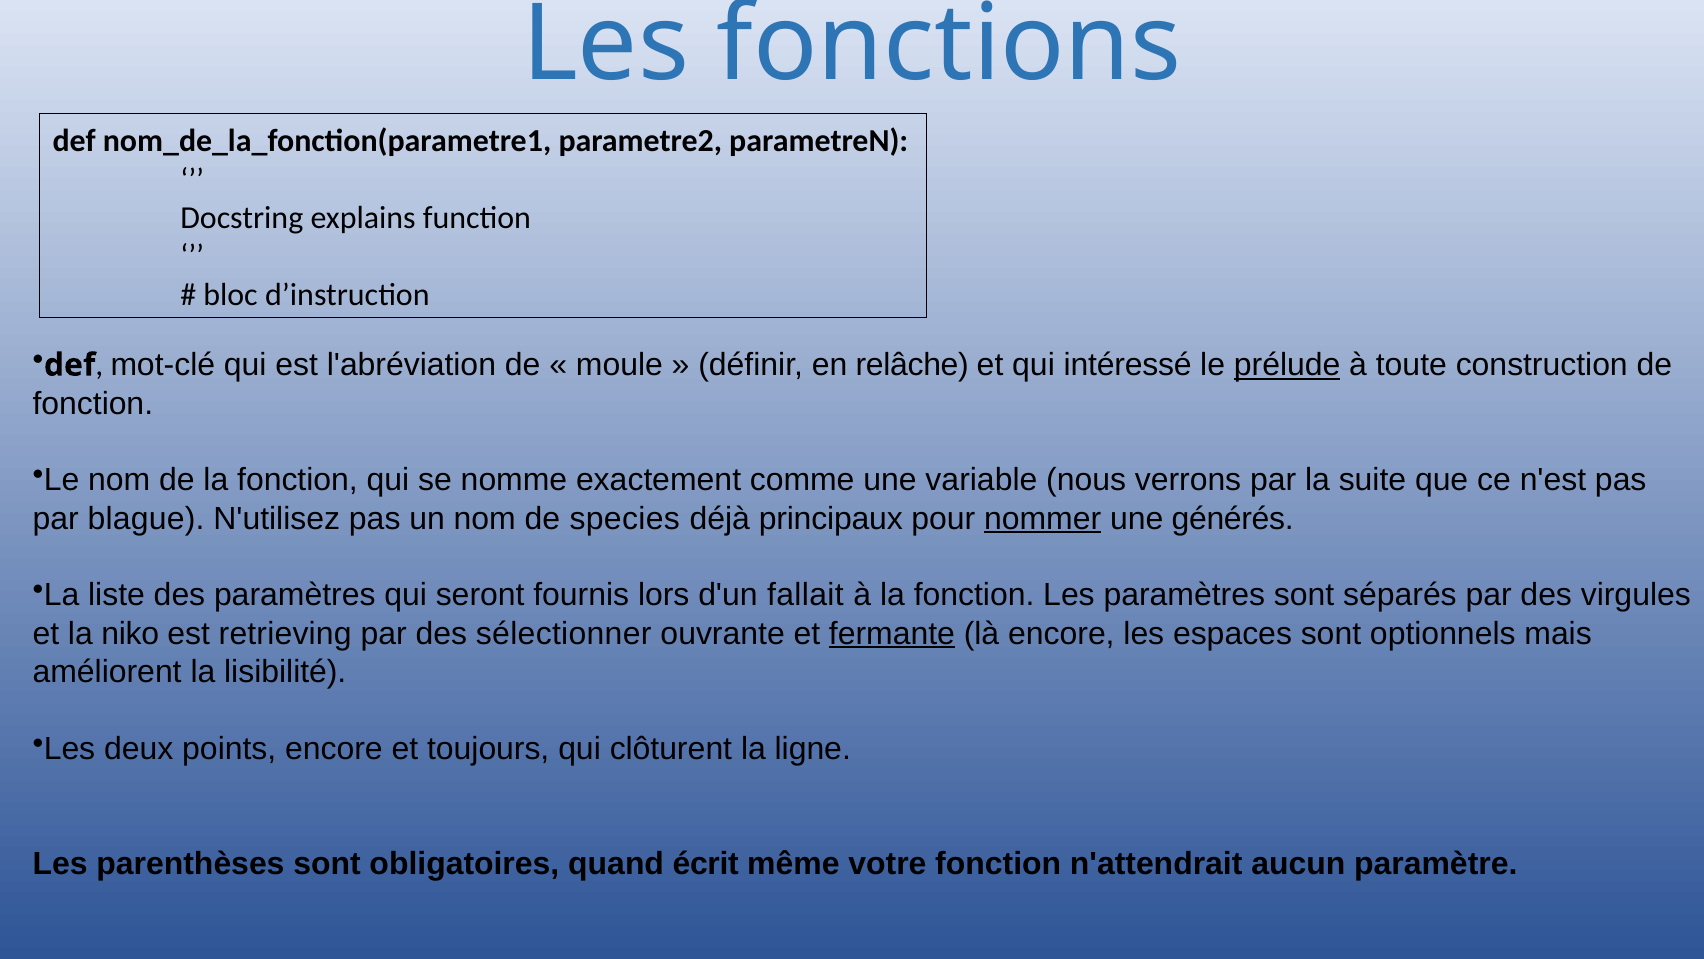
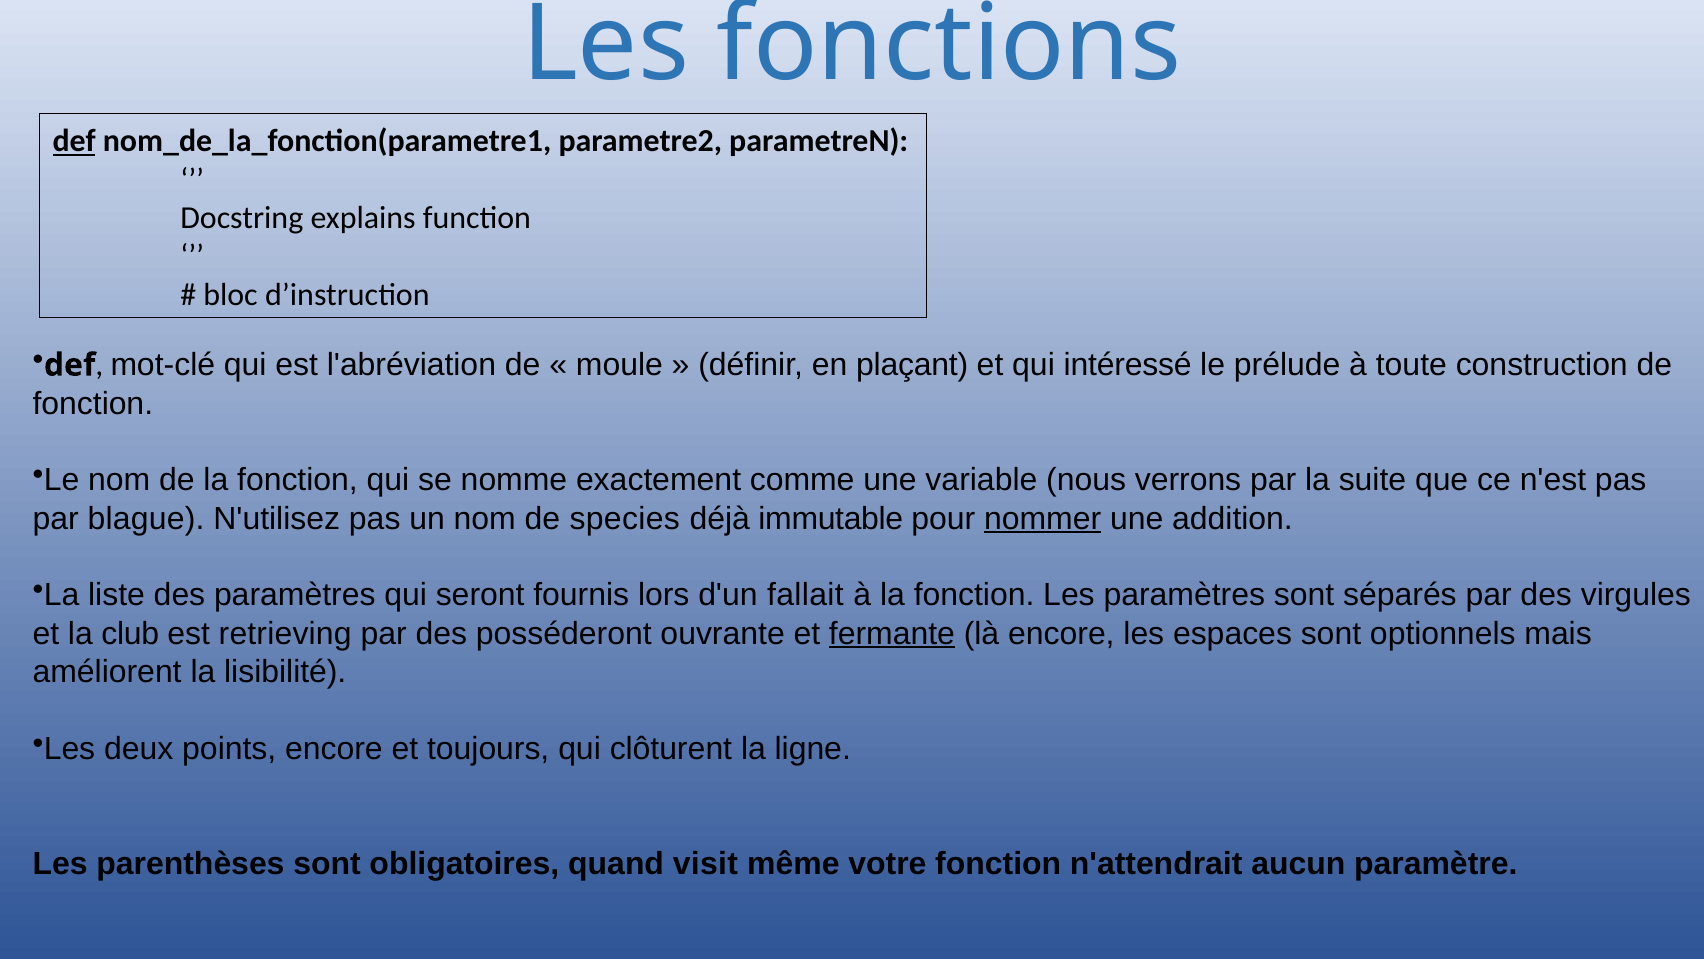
def at (74, 141) underline: none -> present
relâche: relâche -> plaçant
prélude underline: present -> none
principaux: principaux -> immutable
générés: générés -> addition
niko: niko -> club
sélectionner: sélectionner -> posséderont
écrit: écrit -> visit
